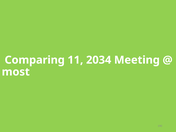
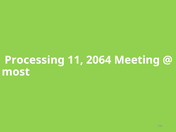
Comparing: Comparing -> Processing
2034: 2034 -> 2064
